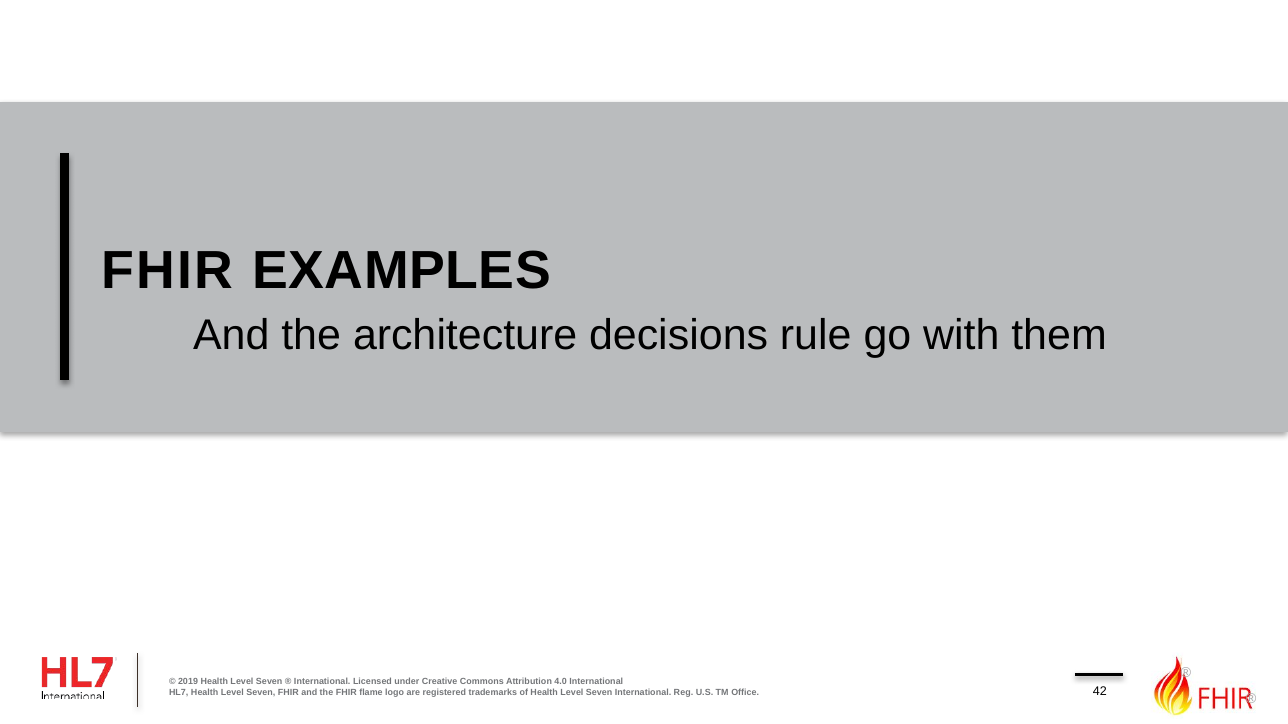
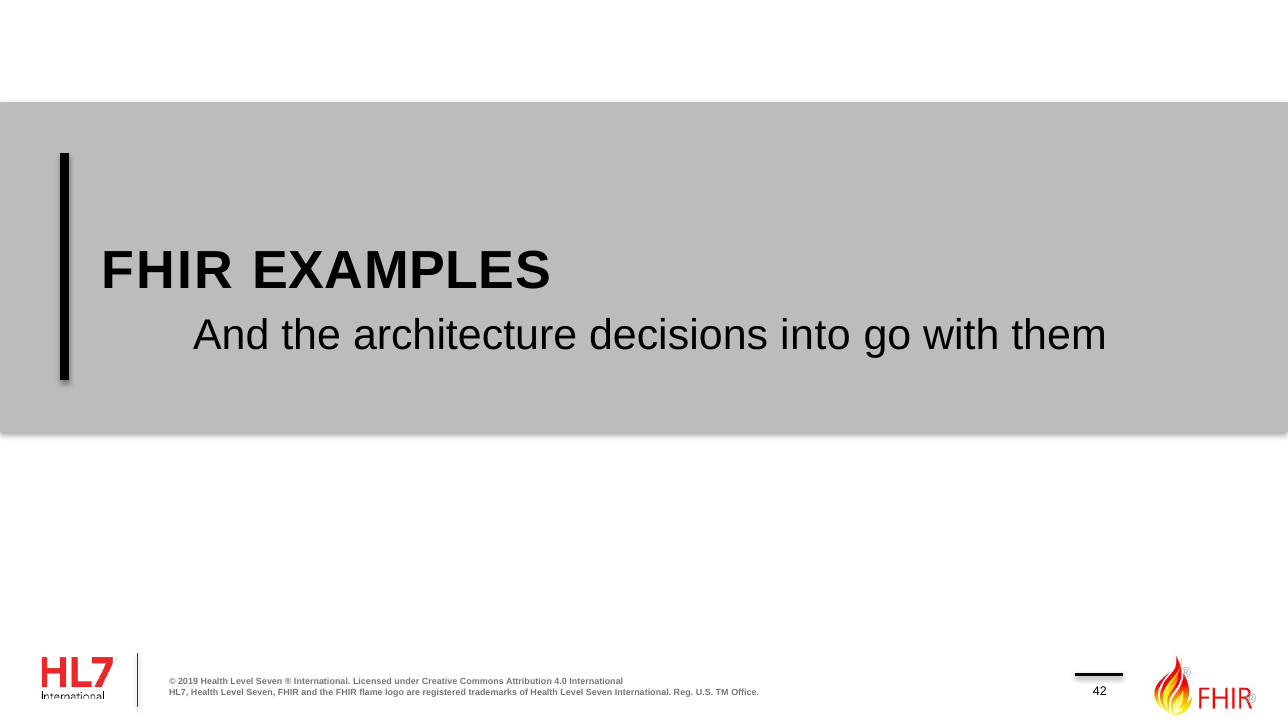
rule: rule -> into
